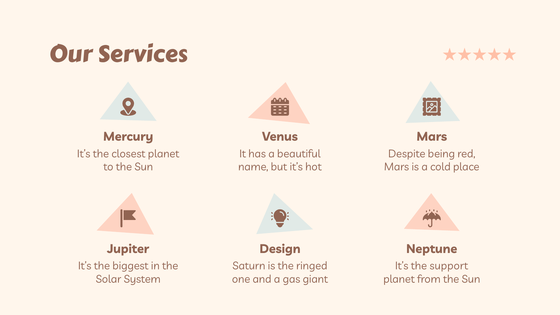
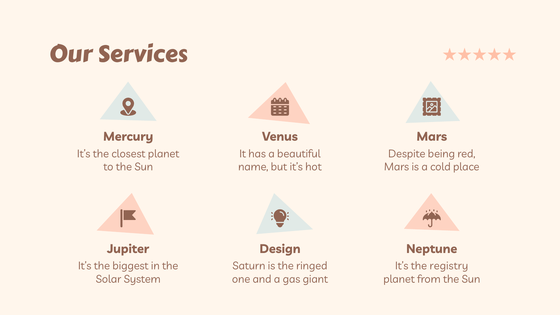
support: support -> registry
